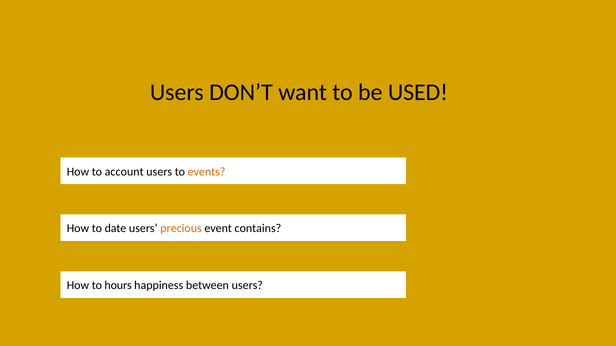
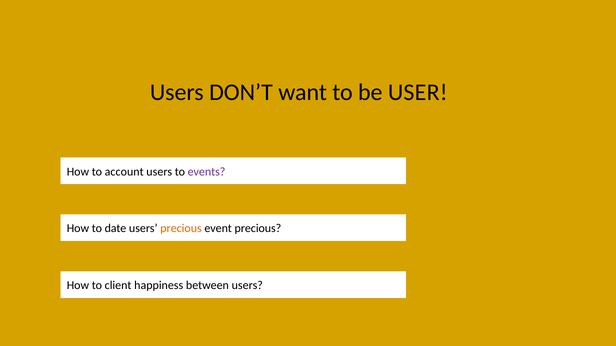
USED: USED -> USER
events colour: orange -> purple
event contains: contains -> precious
hours: hours -> client
